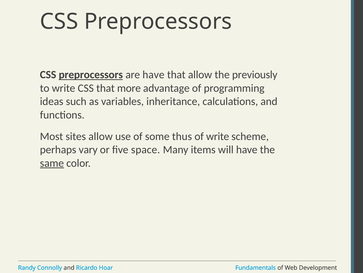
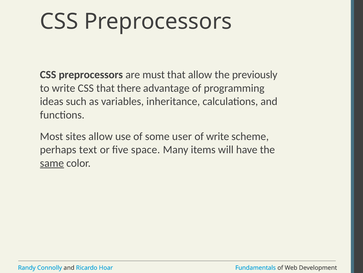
preprocessors at (91, 75) underline: present -> none
are have: have -> must
more: more -> there
thus: thus -> user
vary: vary -> text
